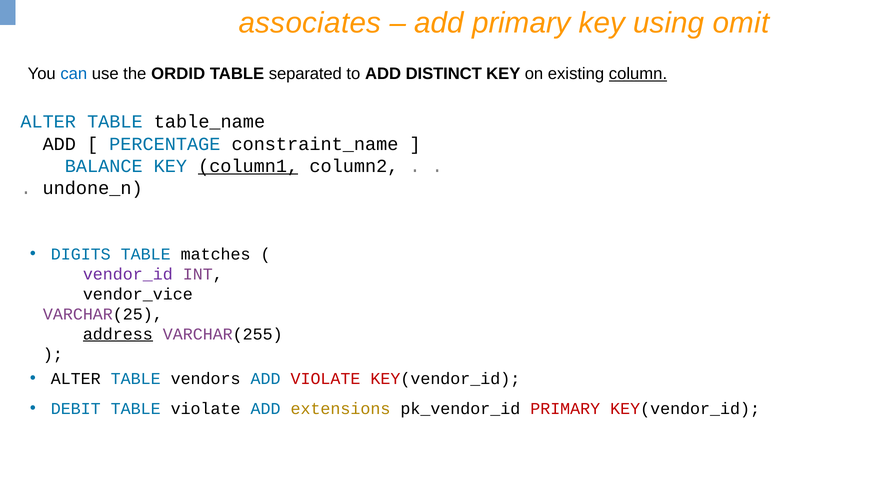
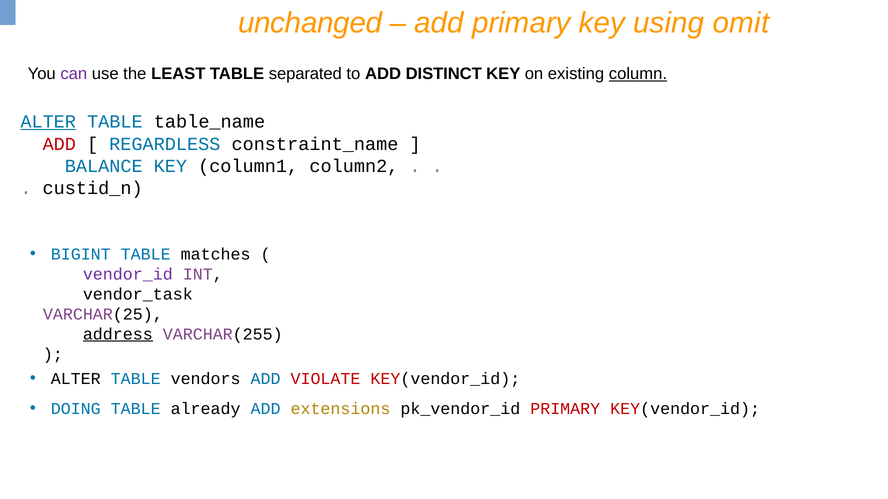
associates: associates -> unchanged
can colour: blue -> purple
ORDID: ORDID -> LEAST
ALTER at (48, 122) underline: none -> present
ADD at (59, 144) colour: black -> red
PERCENTAGE: PERCENTAGE -> REGARDLESS
column1 underline: present -> none
undone_n: undone_n -> custid_n
DIGITS: DIGITS -> BIGINT
vendor_vice: vendor_vice -> vendor_task
DEBIT: DEBIT -> DOING
TABLE violate: violate -> already
